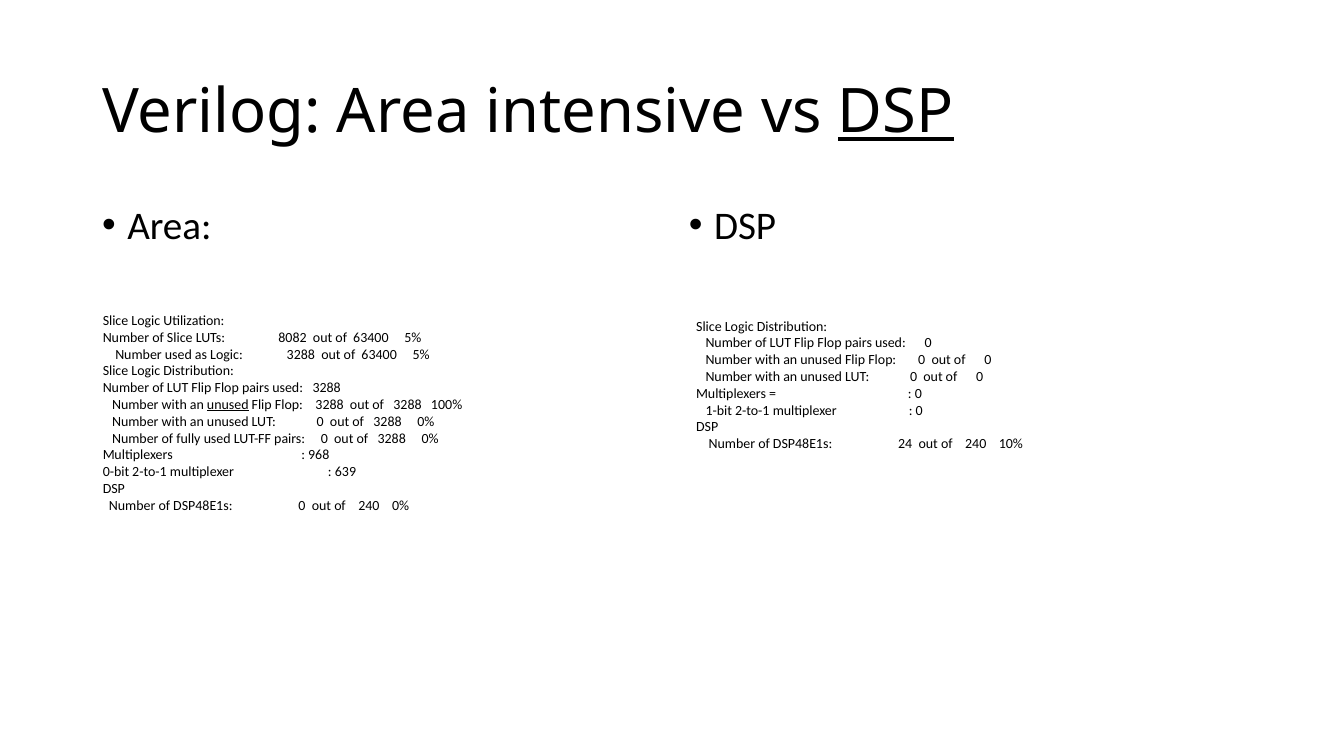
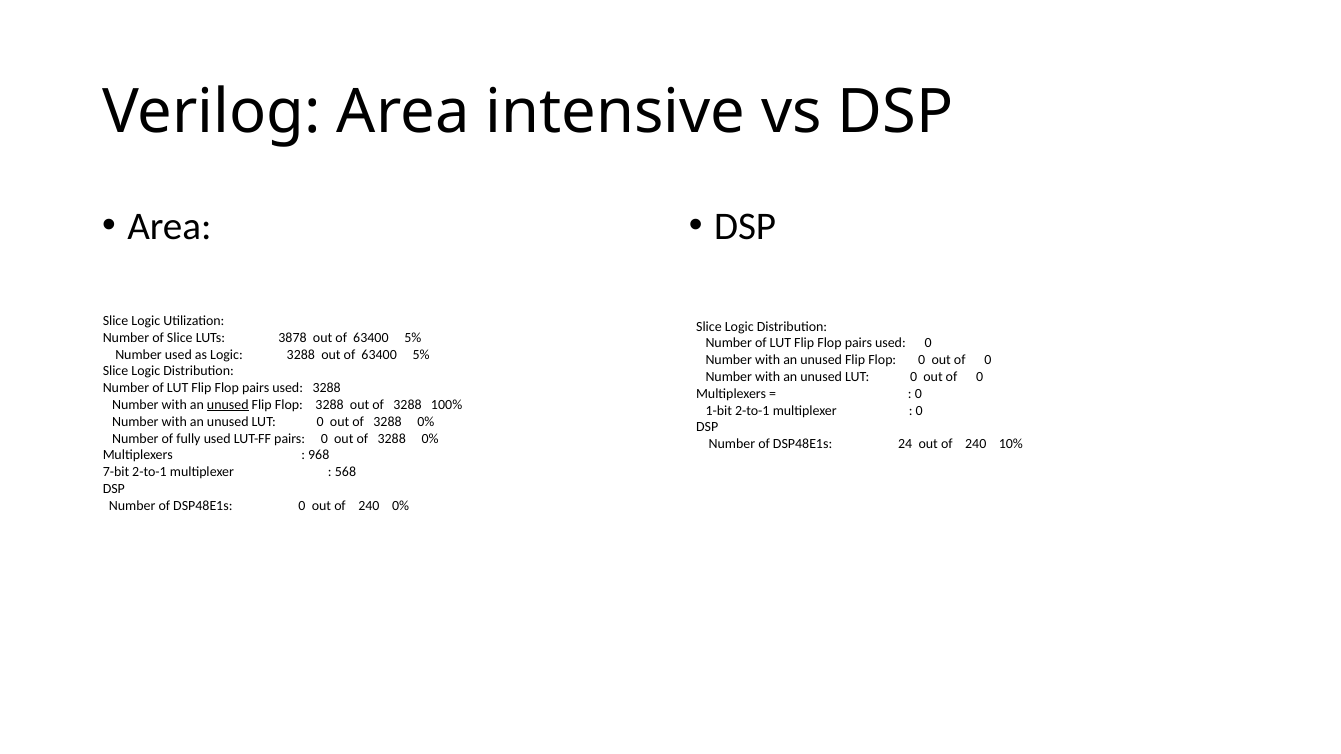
DSP at (896, 113) underline: present -> none
8082: 8082 -> 3878
0-bit: 0-bit -> 7-bit
639: 639 -> 568
